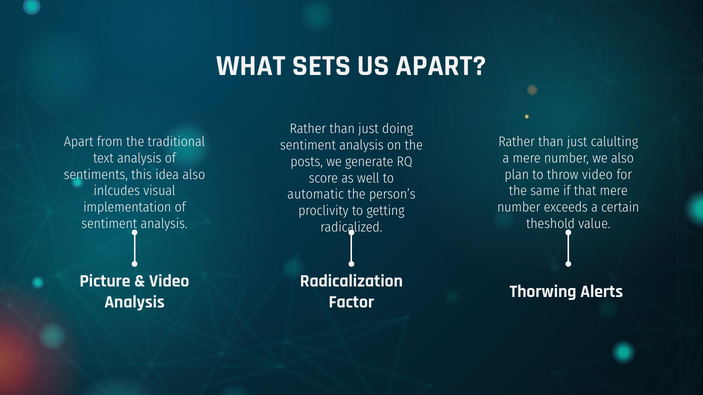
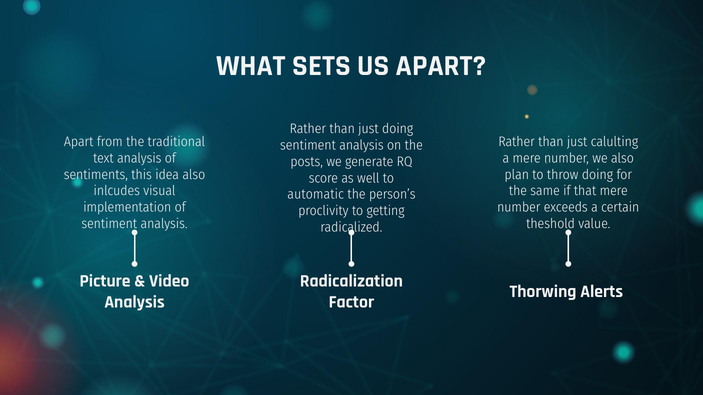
throw video: video -> doing
